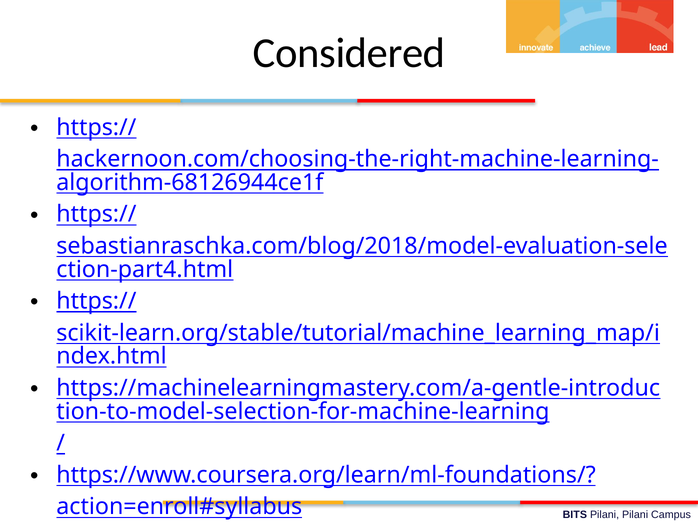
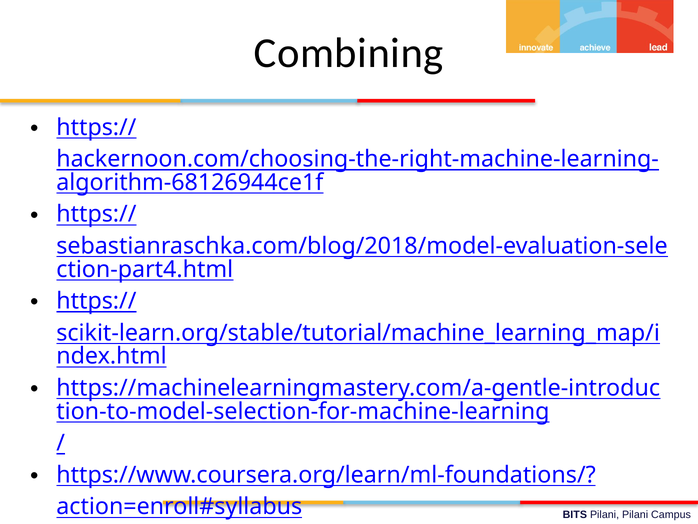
Considered: Considered -> Combining
